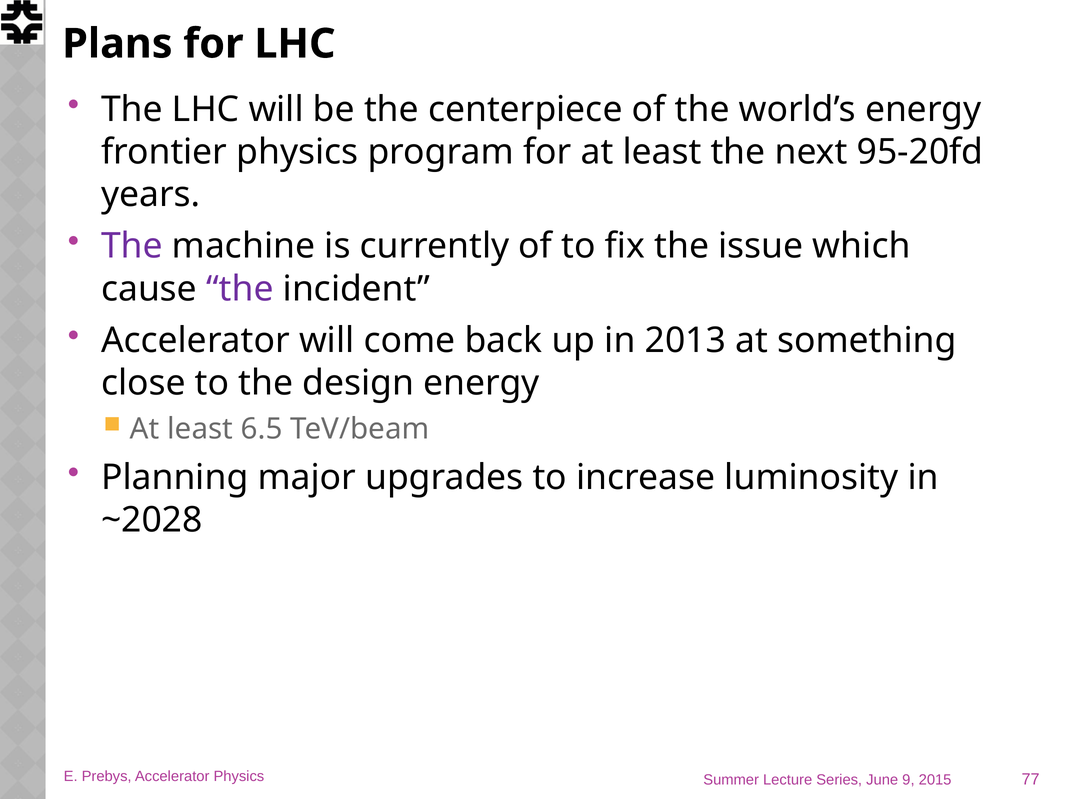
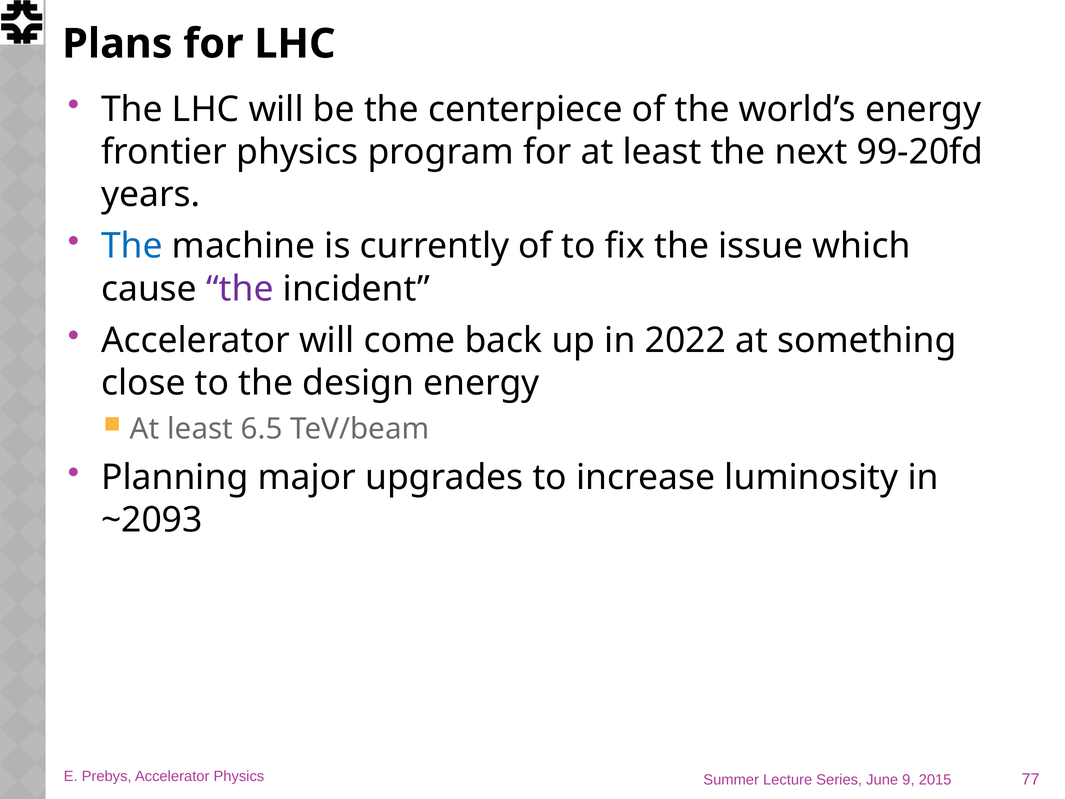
95-20fd: 95-20fd -> 99-20fd
The at (132, 246) colour: purple -> blue
2013: 2013 -> 2022
~2028: ~2028 -> ~2093
